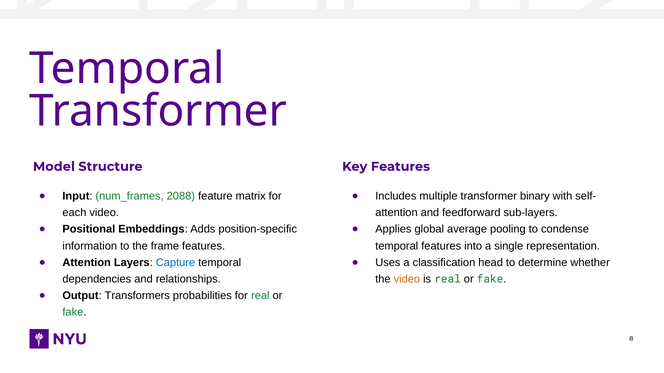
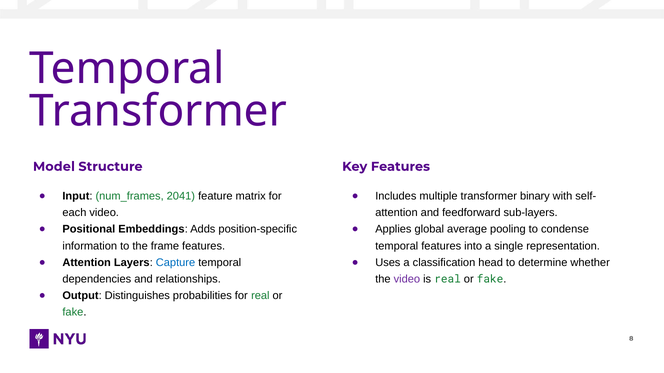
2088: 2088 -> 2041
video at (407, 279) colour: orange -> purple
Transformers: Transformers -> Distinguishes
